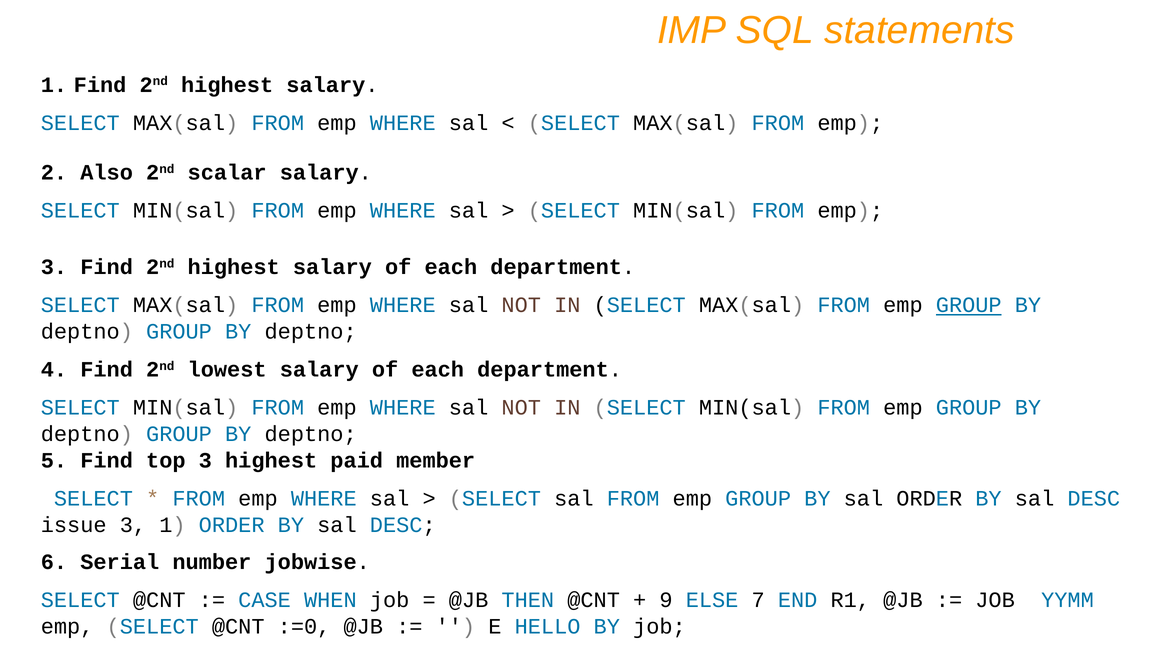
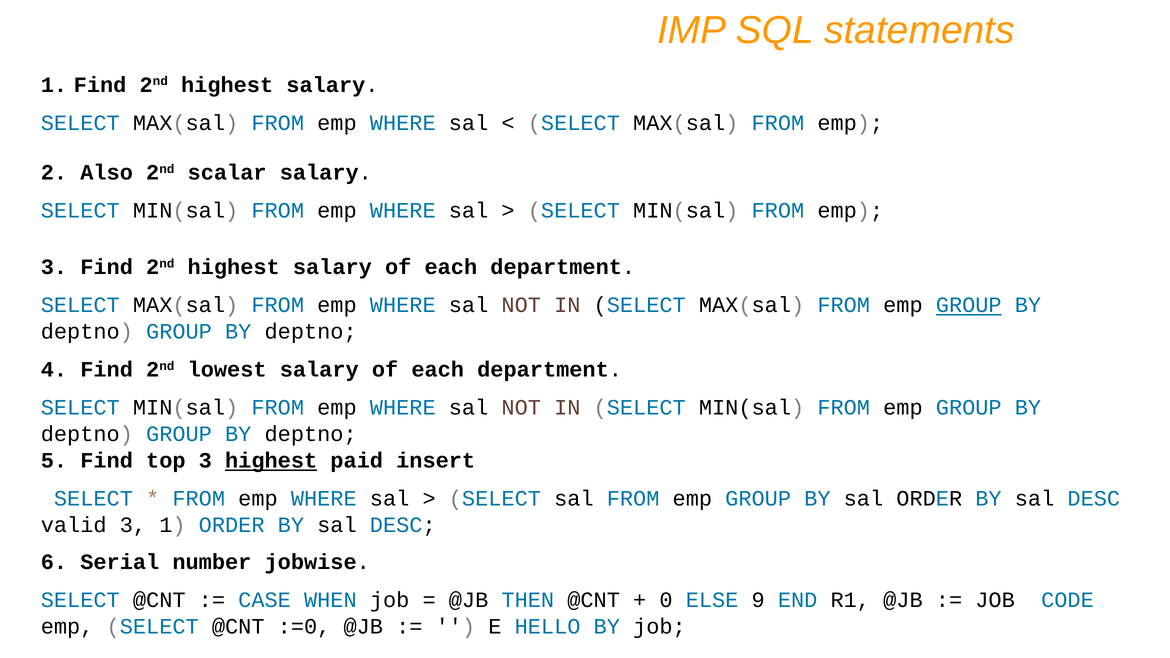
highest at (271, 461) underline: none -> present
member: member -> insert
issue: issue -> valid
9: 9 -> 0
7: 7 -> 9
YYMM: YYMM -> CODE
